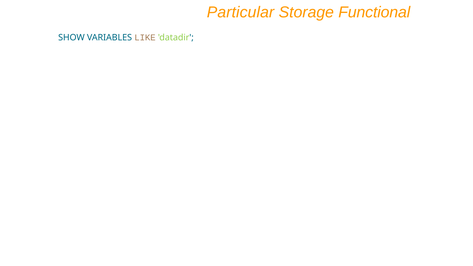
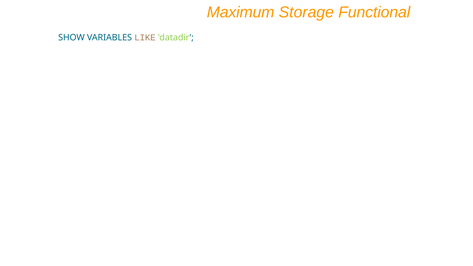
Particular: Particular -> Maximum
